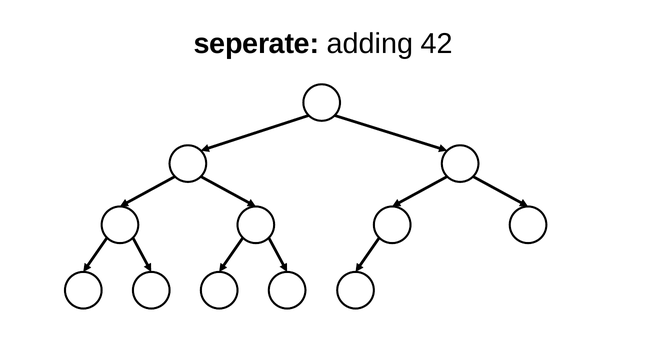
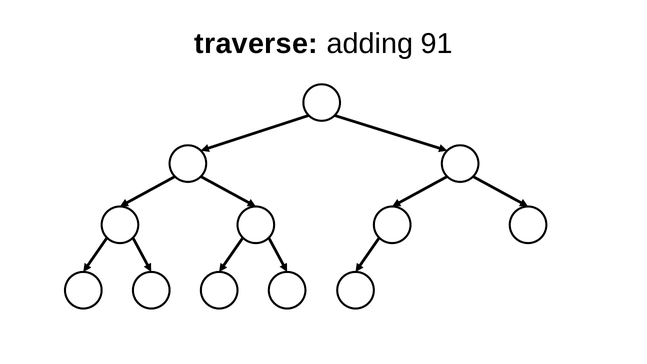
seperate: seperate -> traverse
42: 42 -> 91
